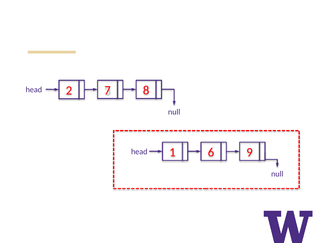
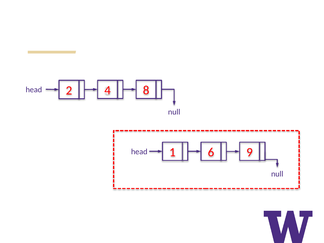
7: 7 -> 4
